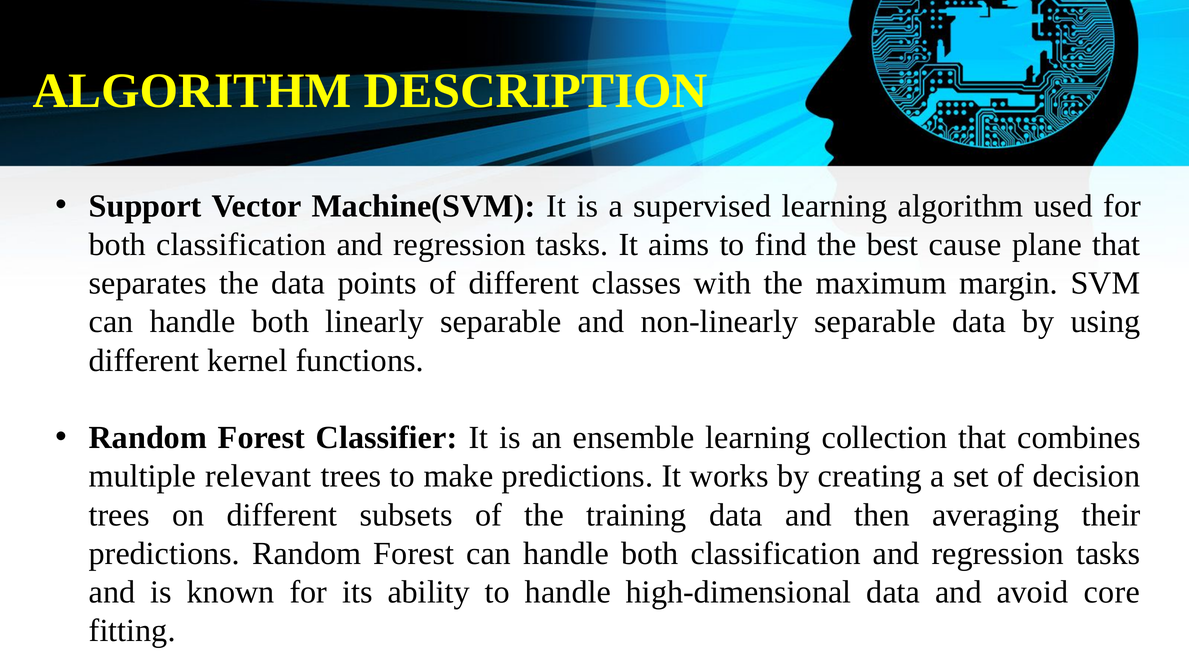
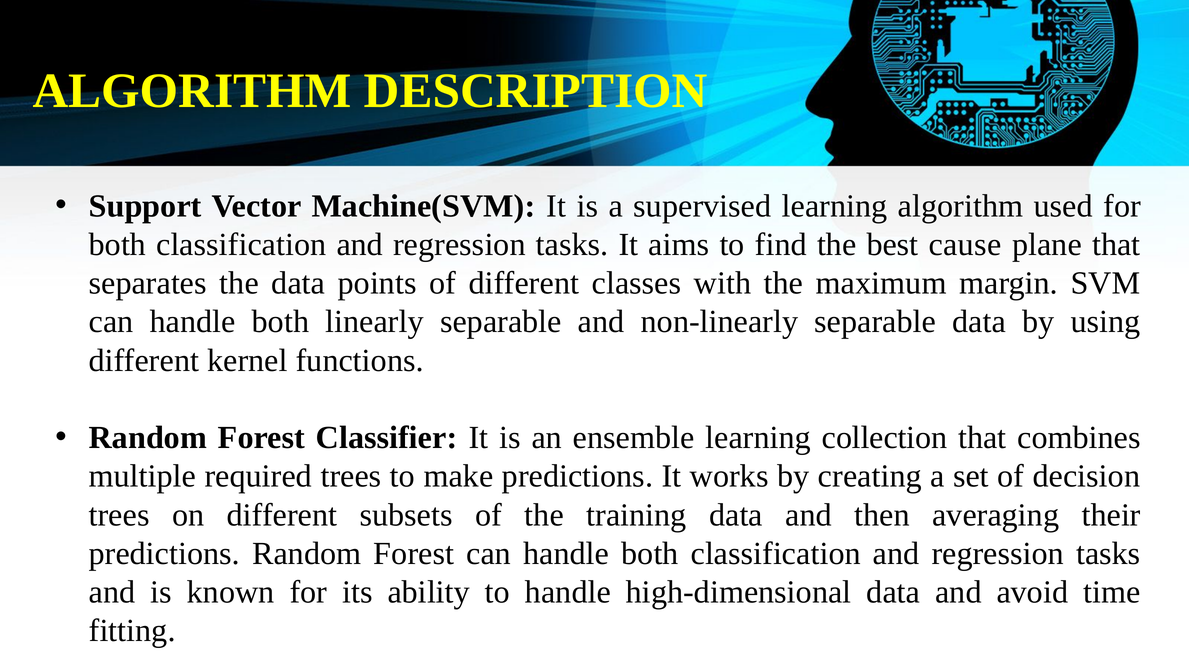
relevant: relevant -> required
core: core -> time
